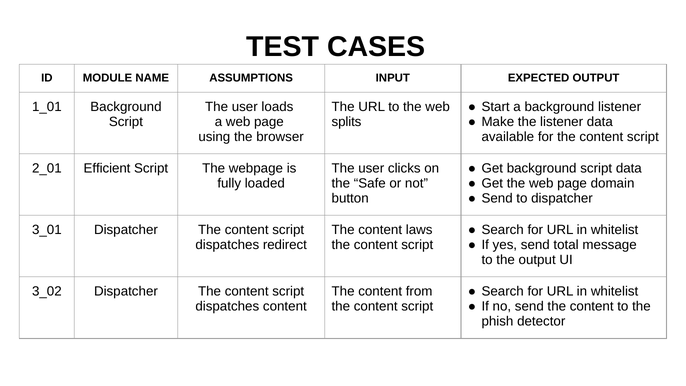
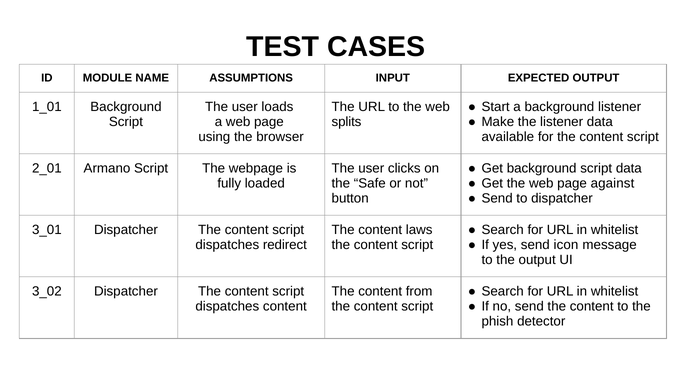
Efficient: Efficient -> Armano
domain: domain -> against
total: total -> icon
